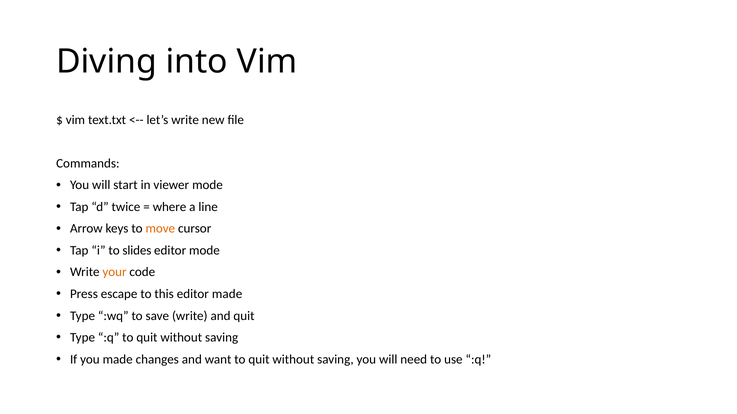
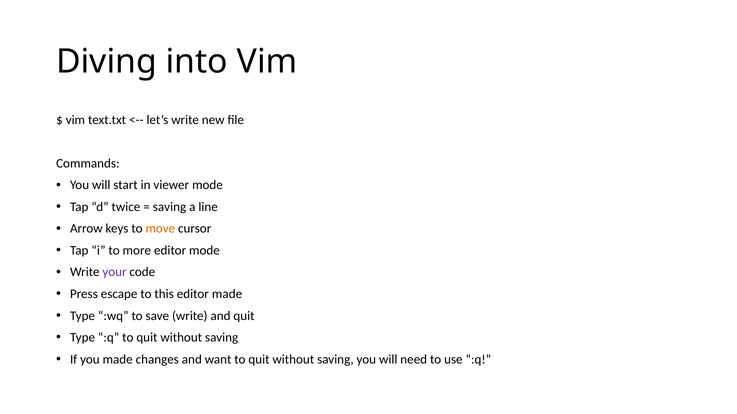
where at (170, 207): where -> saving
slides: slides -> more
your colour: orange -> purple
